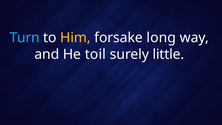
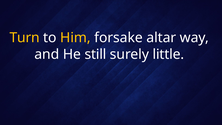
Turn colour: light blue -> yellow
long: long -> altar
toil: toil -> still
